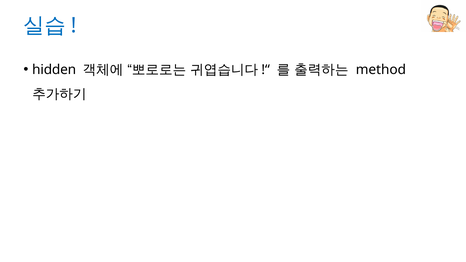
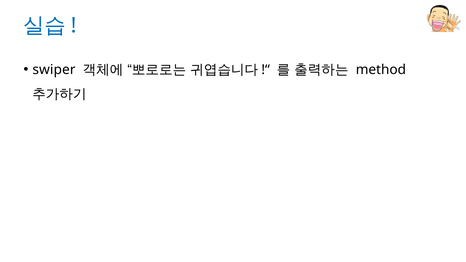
hidden: hidden -> swiper
